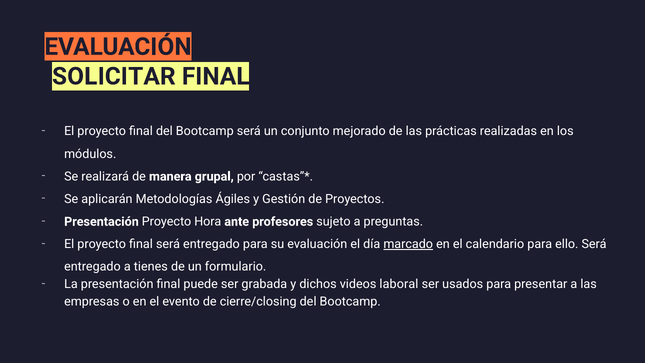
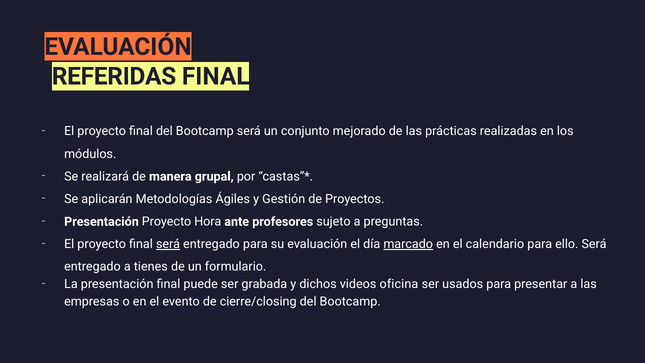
SOLICITAR: SOLICITAR -> REFERIDAS
será at (168, 244) underline: none -> present
laboral: laboral -> oficina
